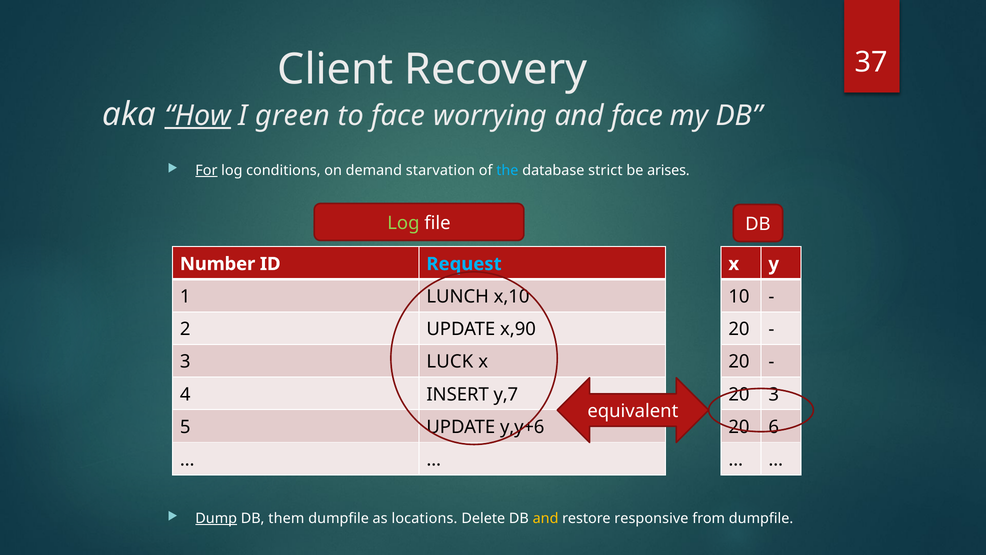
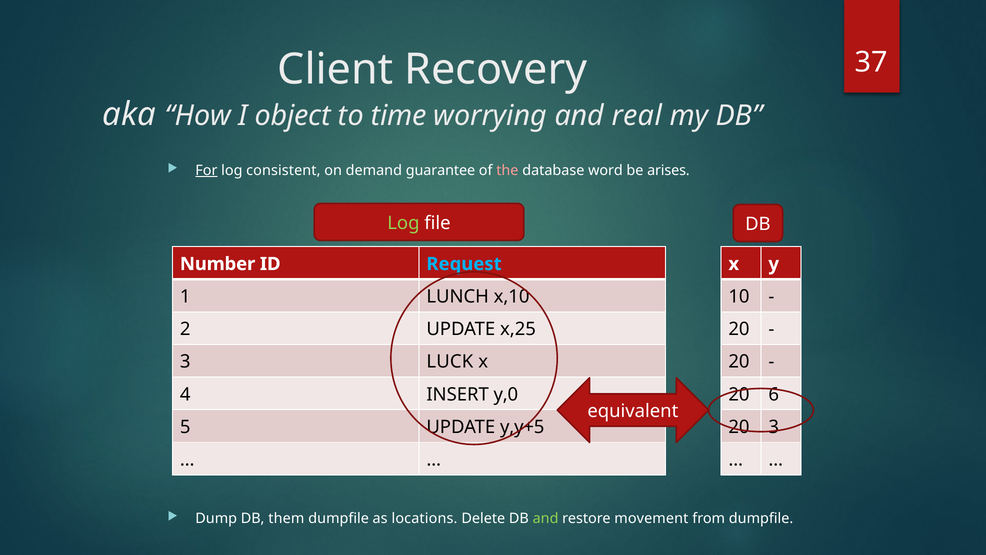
How underline: present -> none
green: green -> object
to face: face -> time
and face: face -> real
conditions: conditions -> consistent
starvation: starvation -> guarantee
the colour: light blue -> pink
strict: strict -> word
x,90: x,90 -> x,25
y,7: y,7 -> y,0
20 3: 3 -> 6
y,y+6: y,y+6 -> y,y+5
20 6: 6 -> 3
Dump underline: present -> none
and at (546, 518) colour: yellow -> light green
responsive: responsive -> movement
